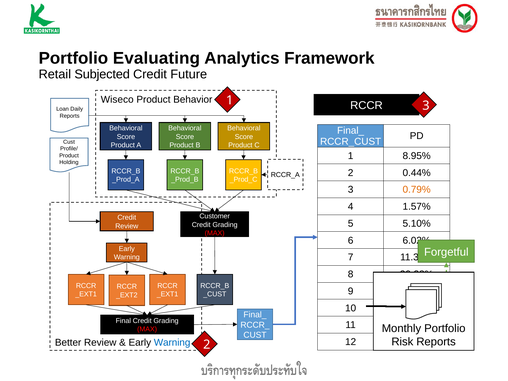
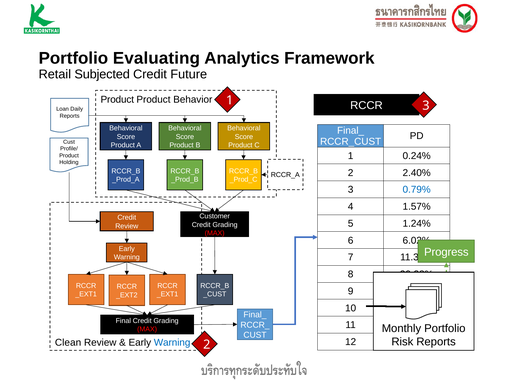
Wiseco at (117, 100): Wiseco -> Product
8.95%: 8.95% -> 0.24%
0.44%: 0.44% -> 2.40%
0.79% colour: orange -> blue
5.10%: 5.10% -> 1.24%
Forgetful: Forgetful -> Progress
Better: Better -> Clean
